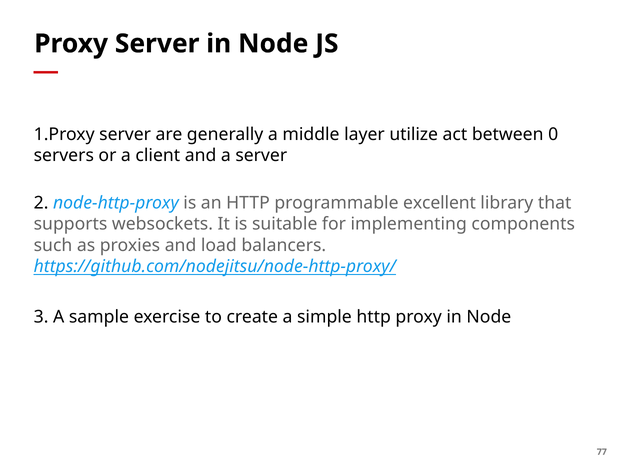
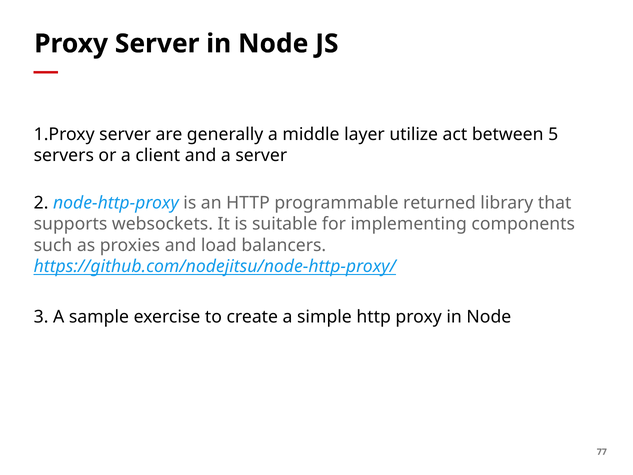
0: 0 -> 5
excellent: excellent -> returned
